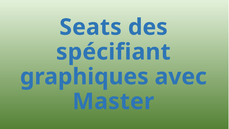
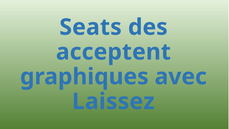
spécifiant: spécifiant -> acceptent
Master: Master -> Laissez
